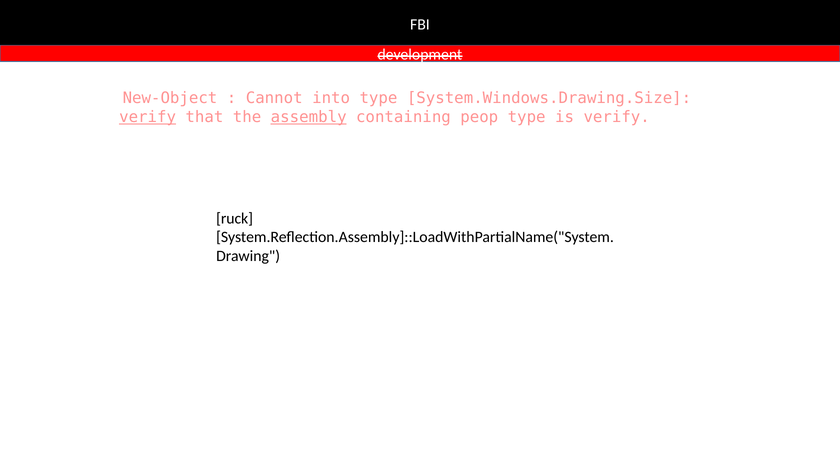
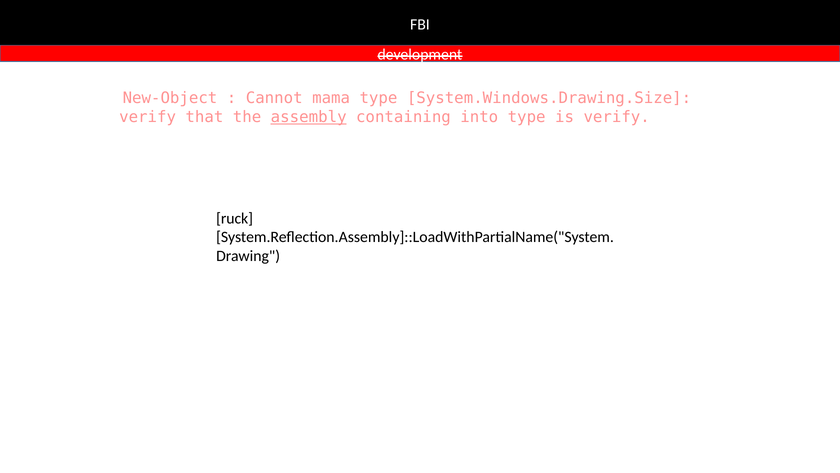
into: into -> mama
verify at (148, 117) underline: present -> none
peop: peop -> into
